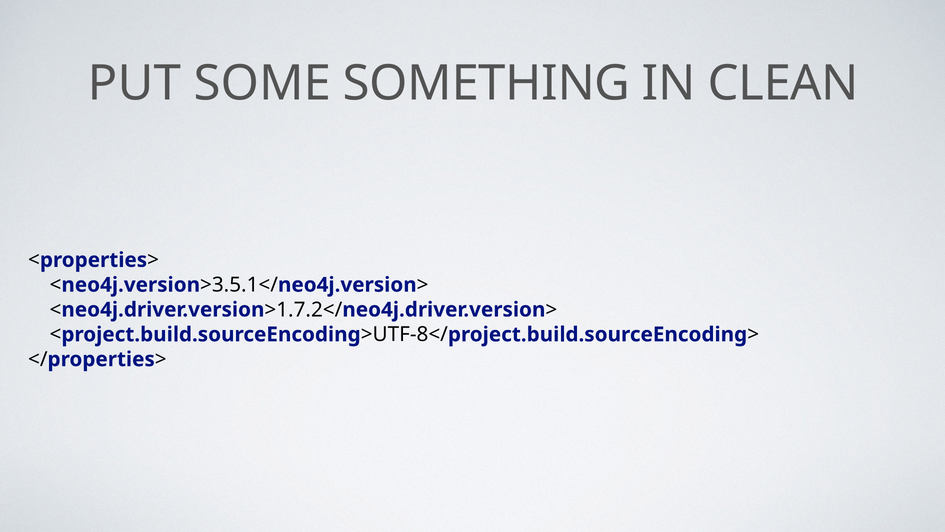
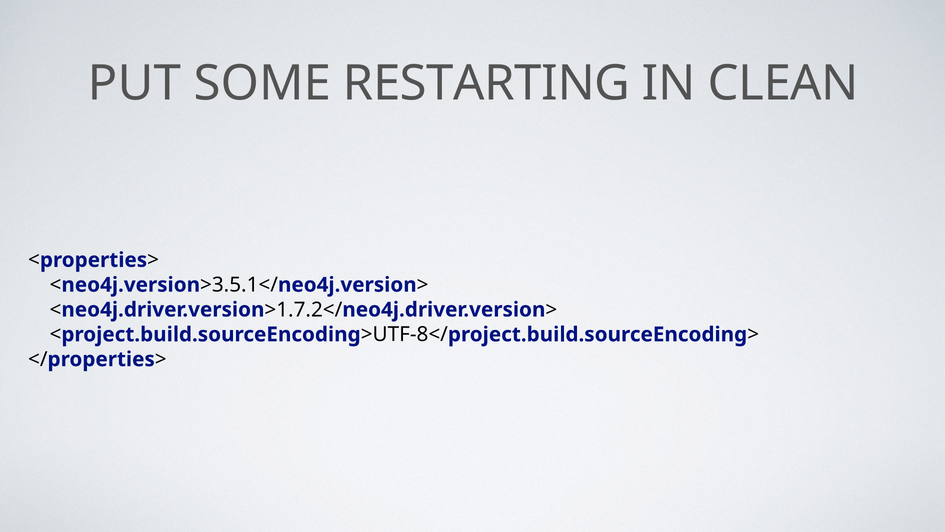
SOMETHING: SOMETHING -> RESTARTING
